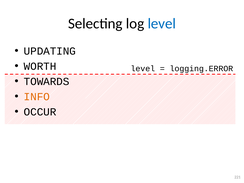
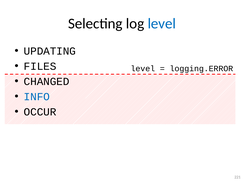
WORTH: WORTH -> FILES
TOWARDS: TOWARDS -> CHANGED
INFO colour: orange -> blue
